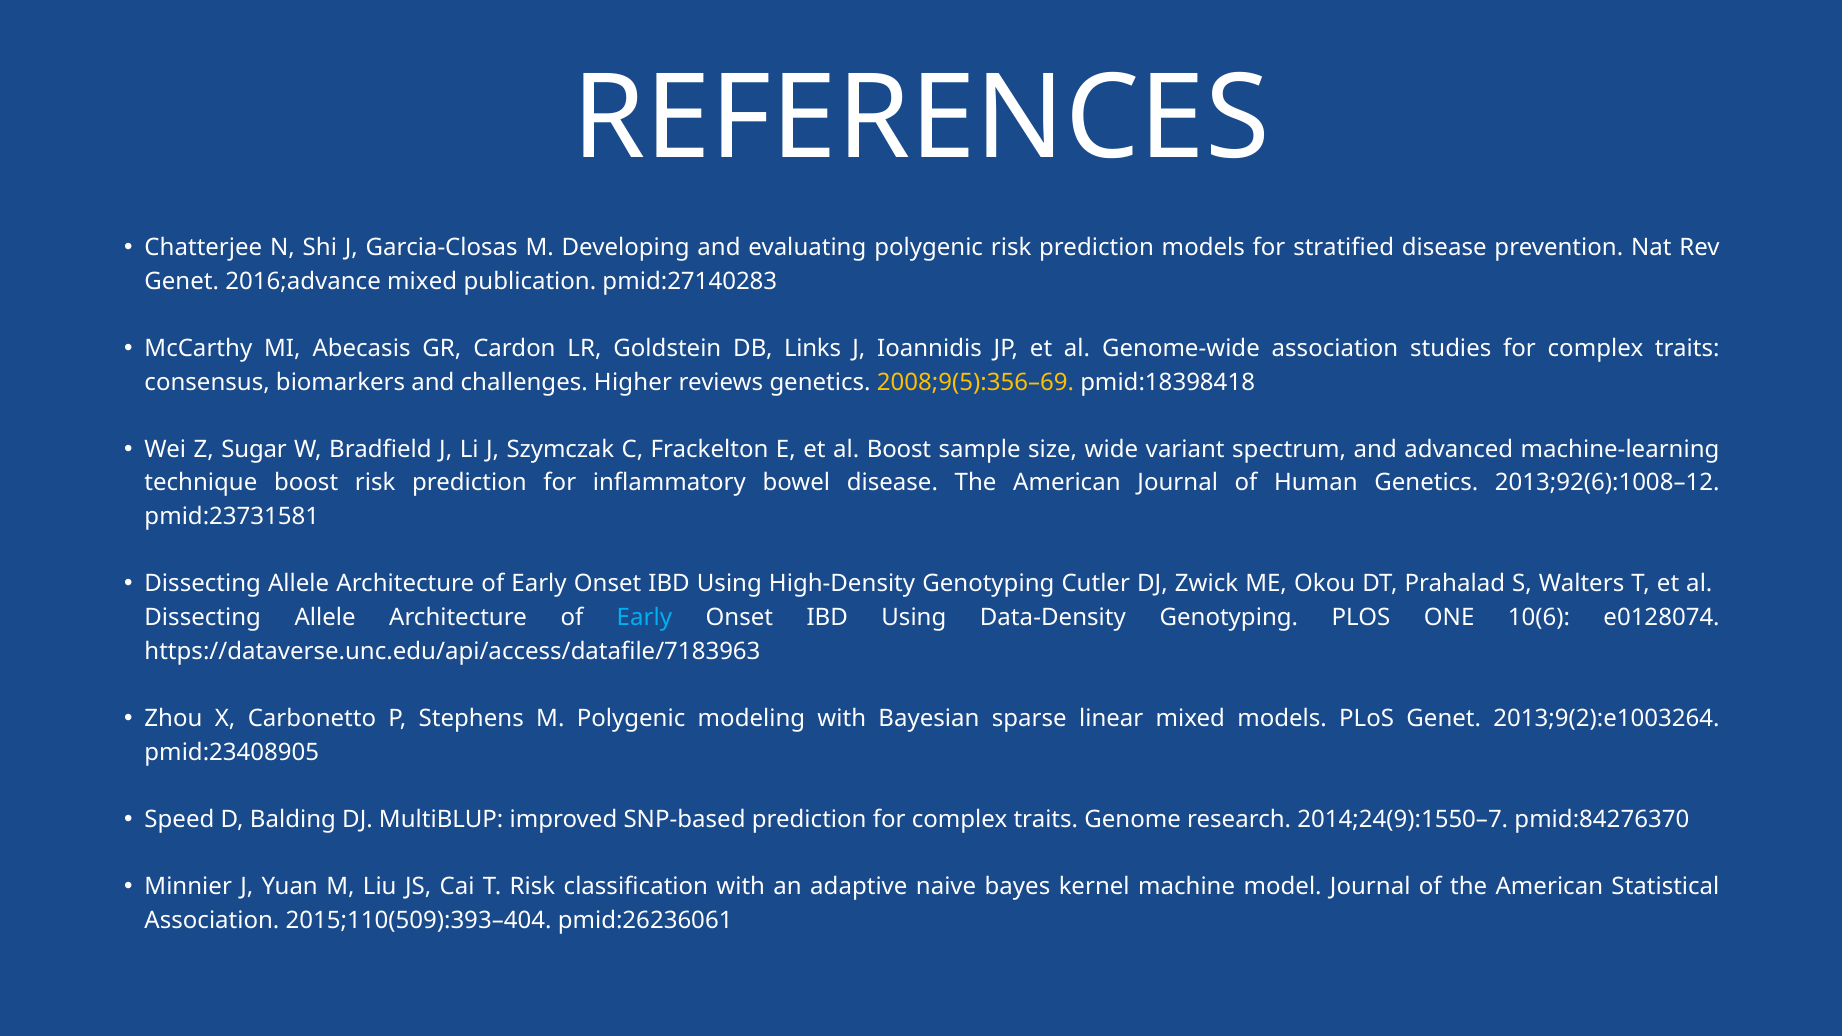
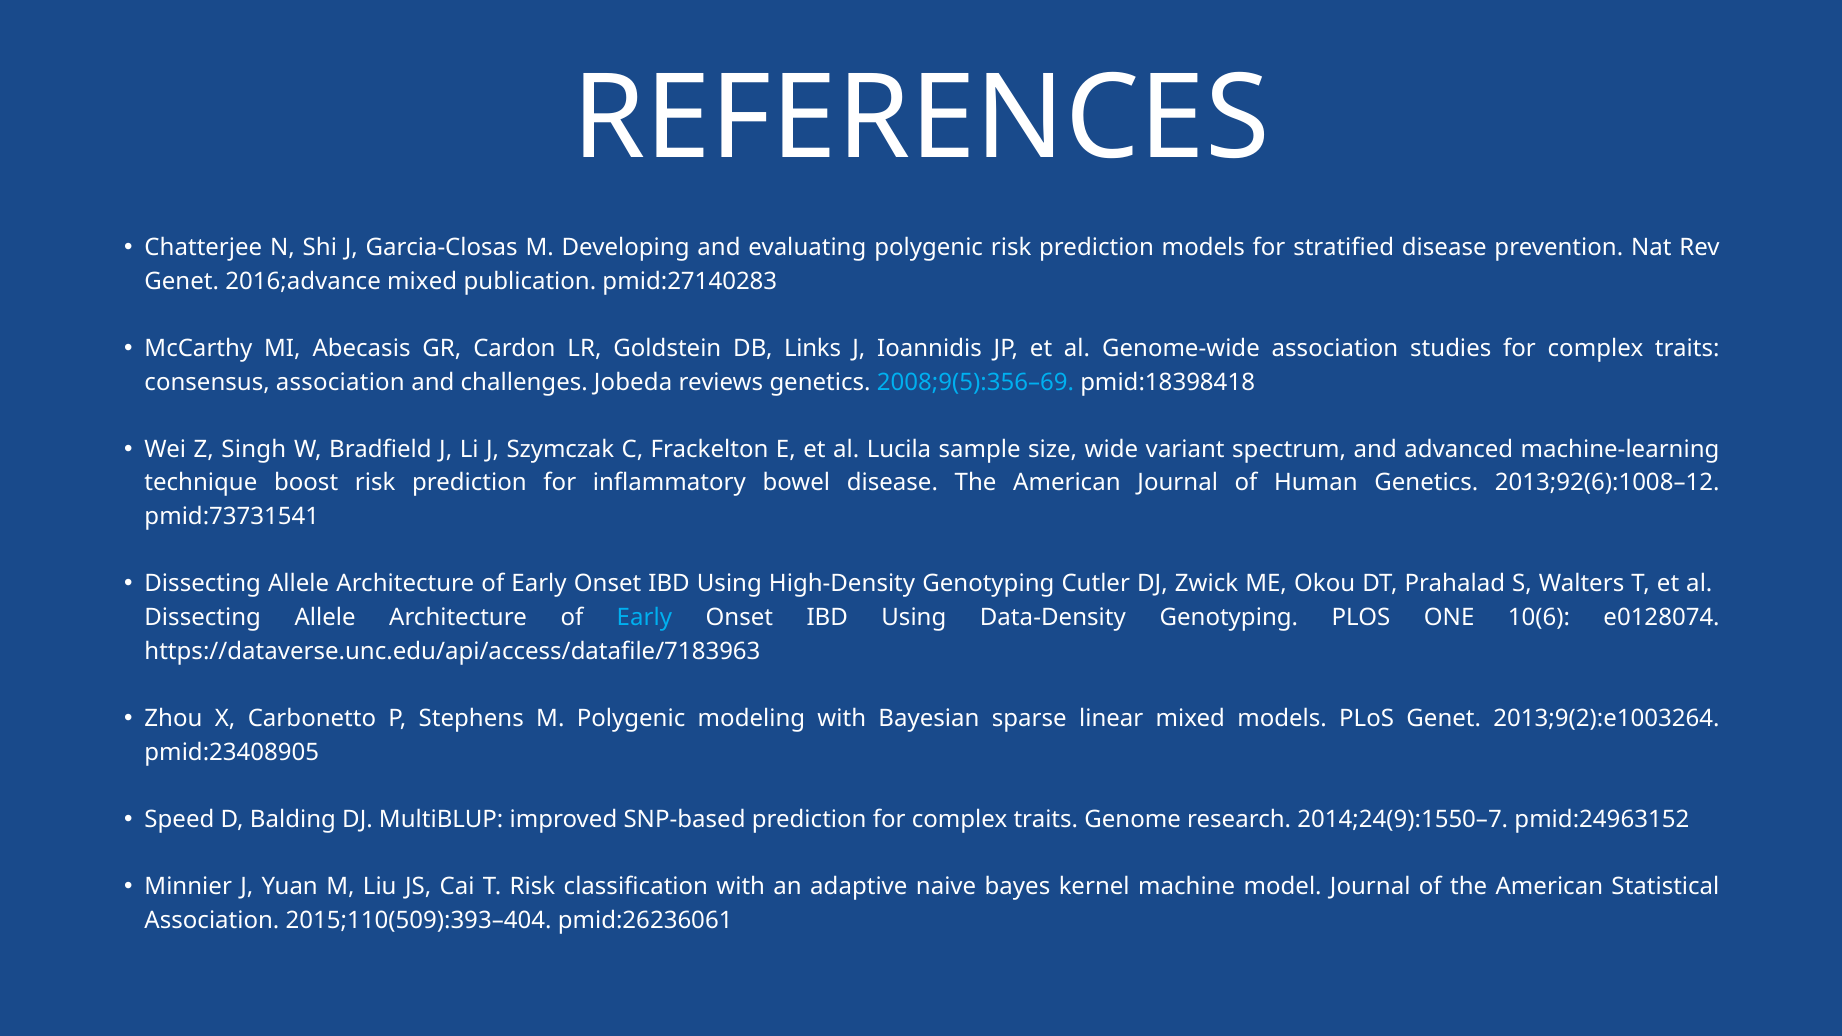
consensus biomarkers: biomarkers -> association
Higher: Higher -> Jobeda
2008;9(5):356–69 colour: yellow -> light blue
Sugar: Sugar -> Singh
al Boost: Boost -> Lucila
pmid:23731581: pmid:23731581 -> pmid:73731541
pmid:84276370: pmid:84276370 -> pmid:24963152
